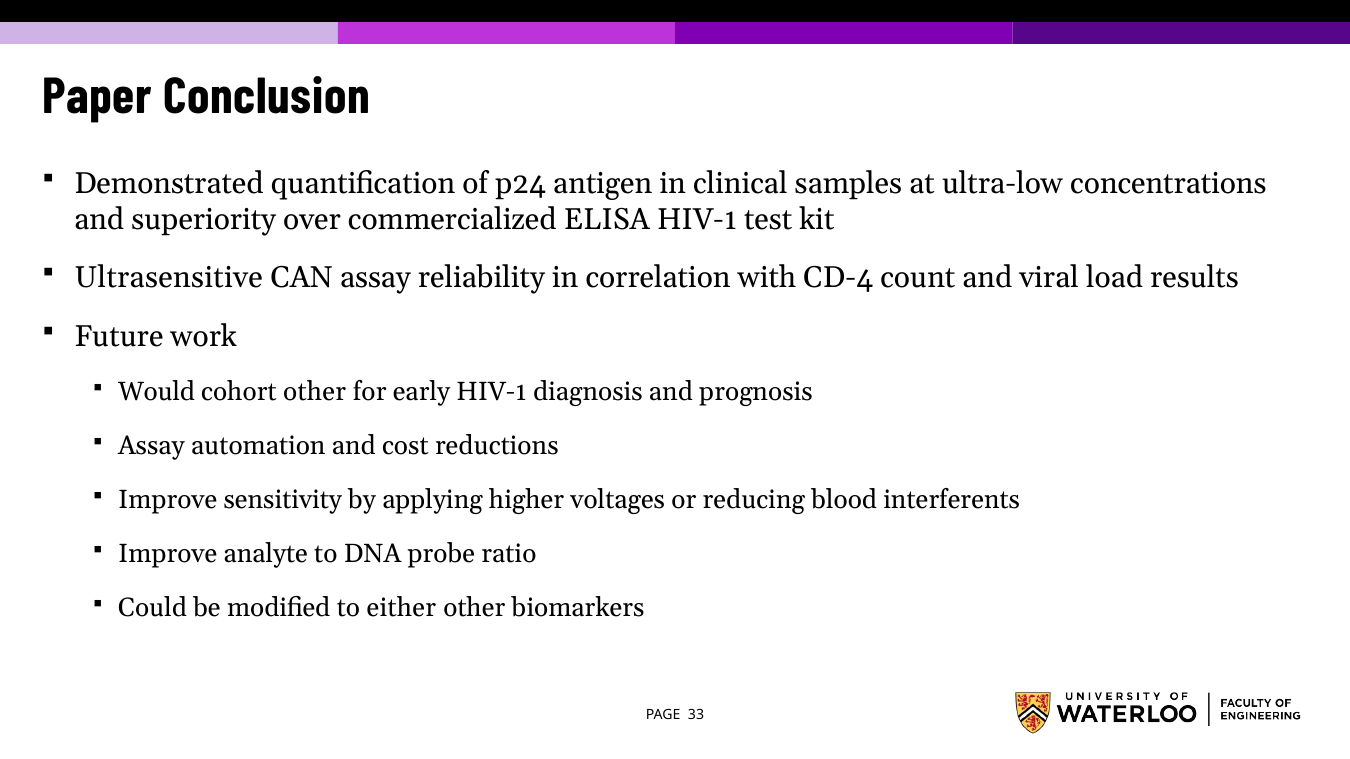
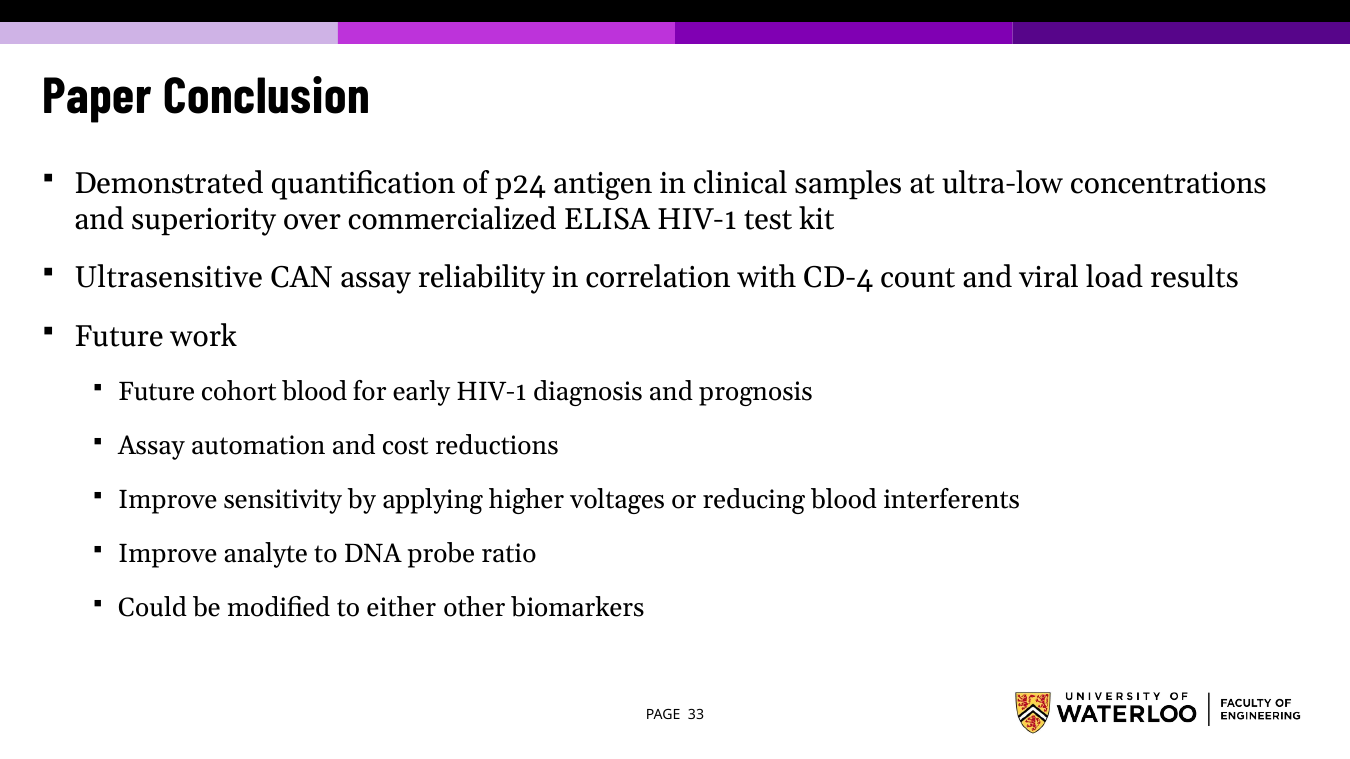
Would at (157, 392): Would -> Future
cohort other: other -> blood
